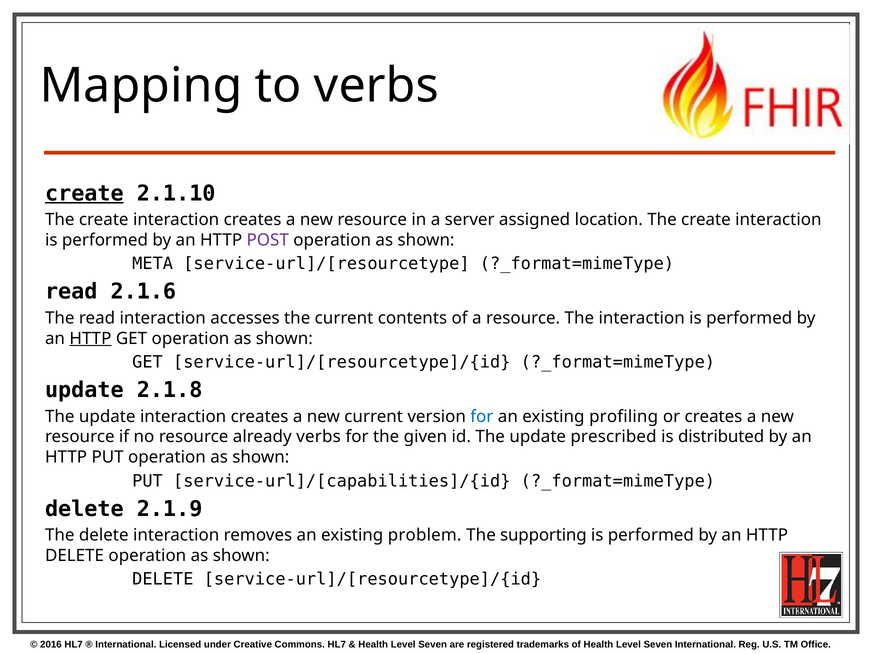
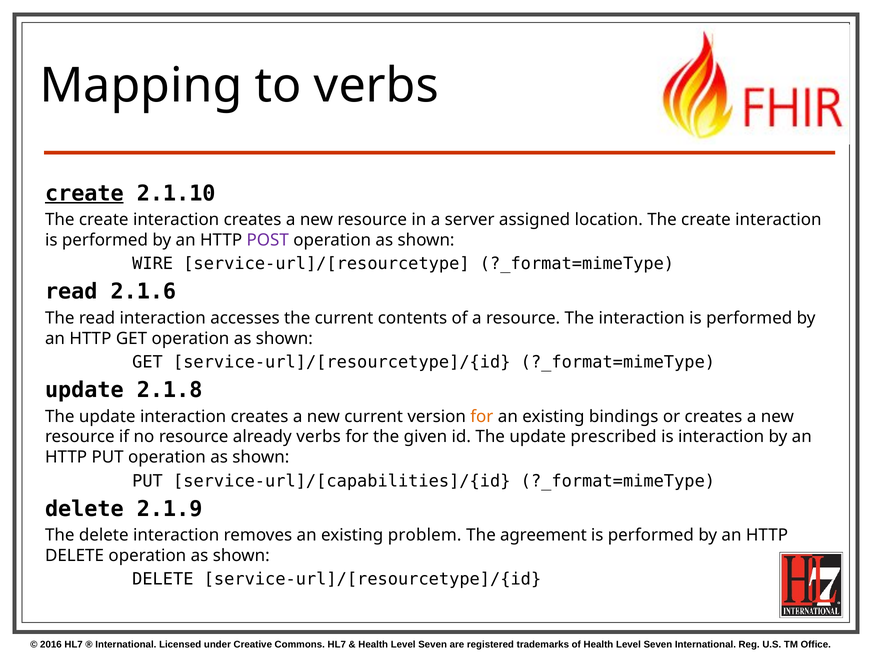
META: META -> WIRE
HTTP at (90, 338) underline: present -> none
for at (482, 416) colour: blue -> orange
profiling: profiling -> bindings
is distributed: distributed -> interaction
supporting: supporting -> agreement
